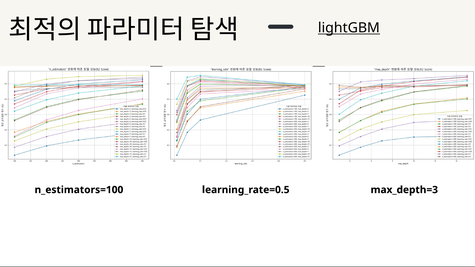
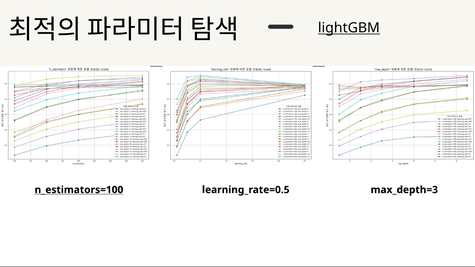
n_estimators=100 underline: none -> present
